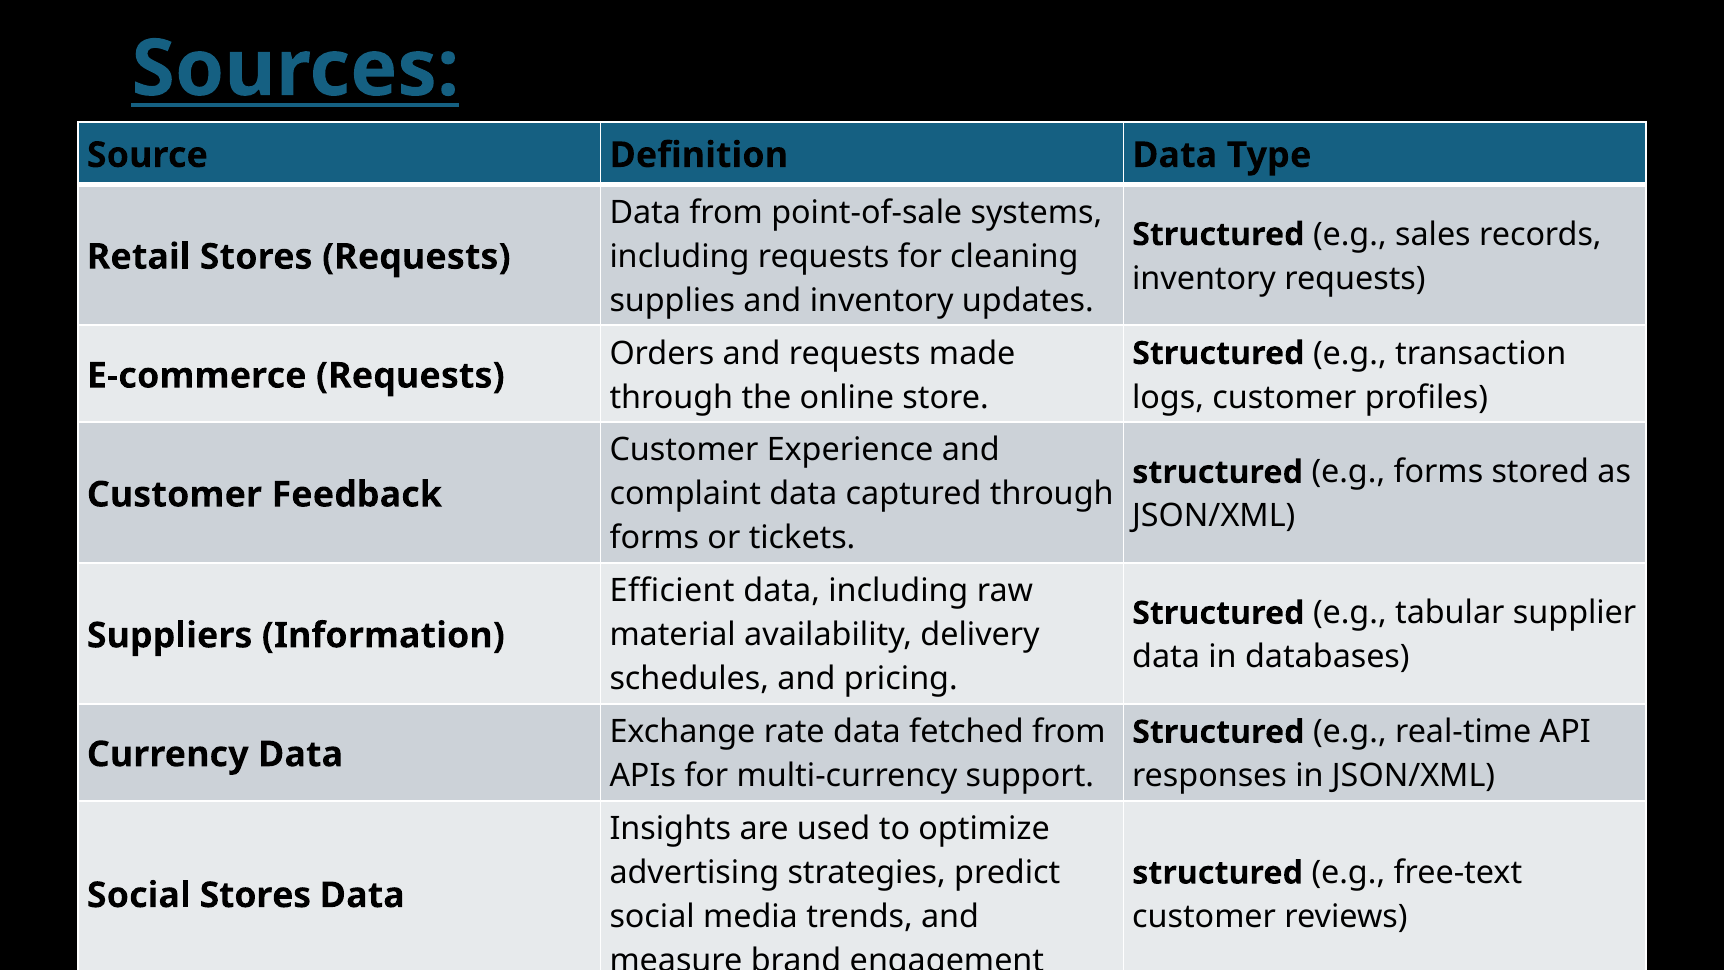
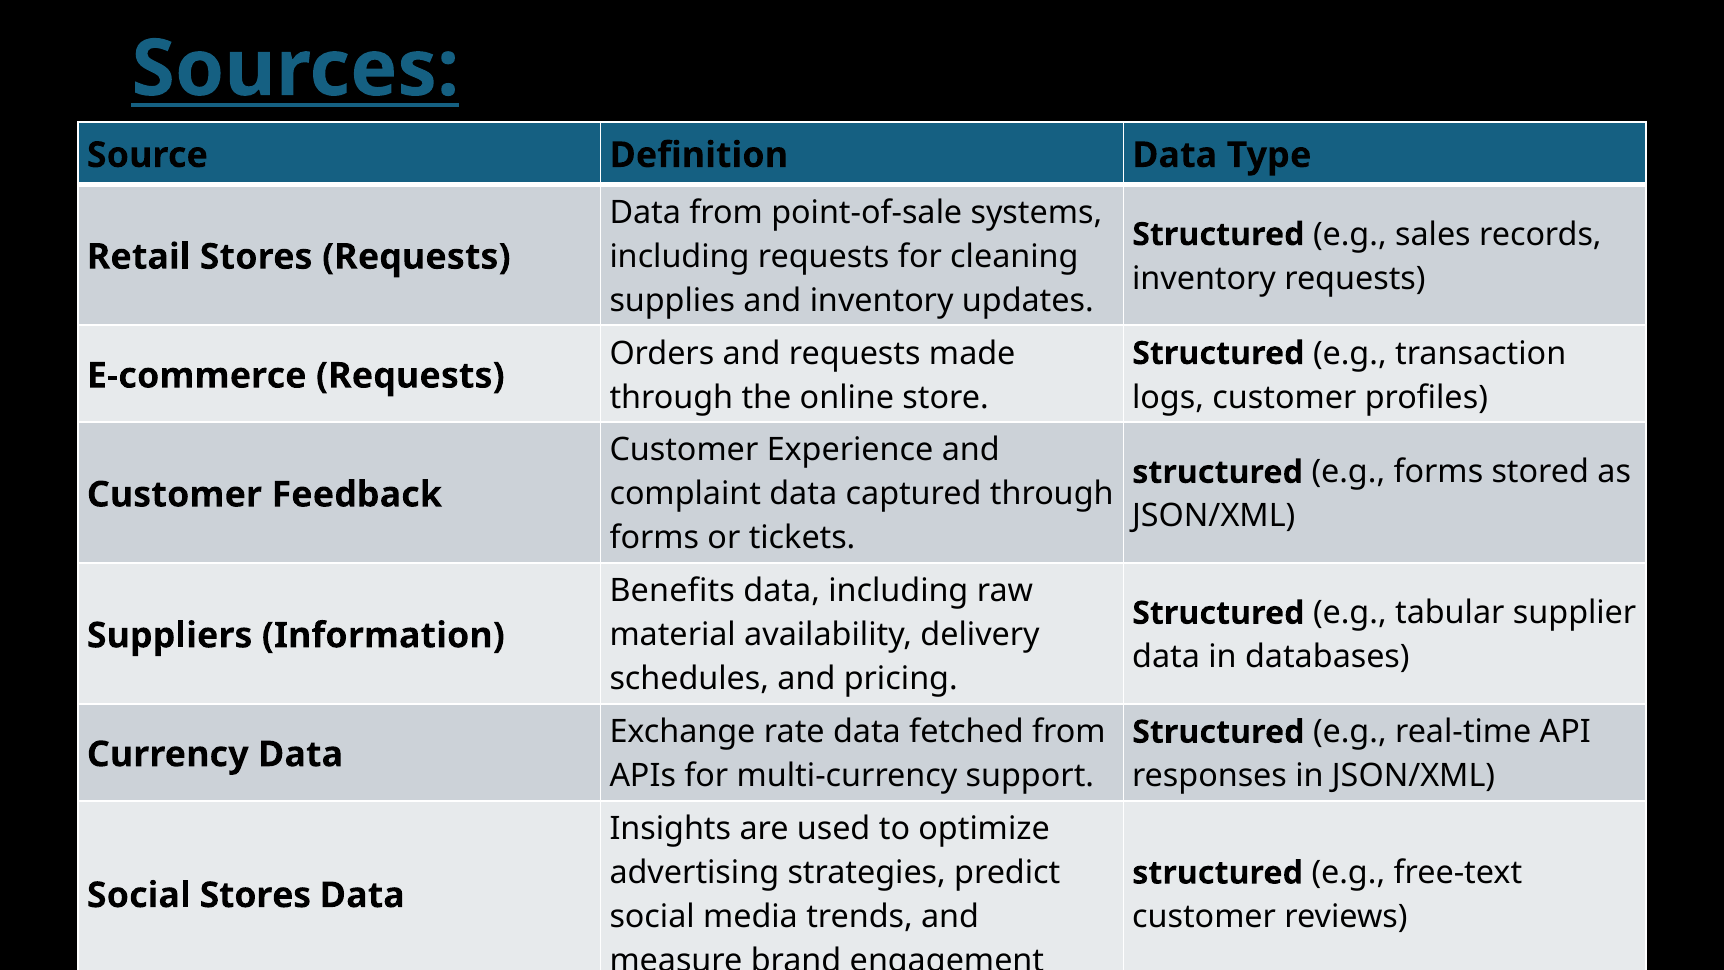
Efficient: Efficient -> Benefits
